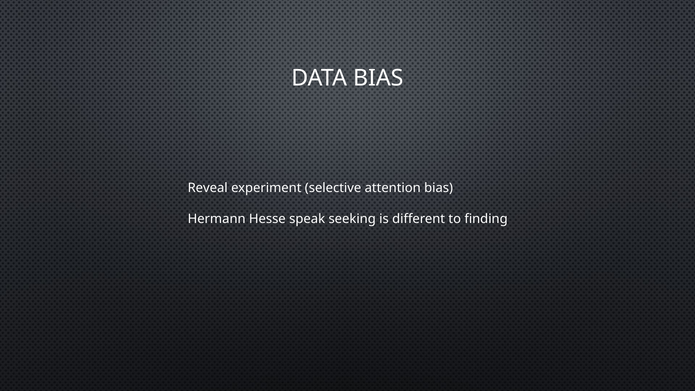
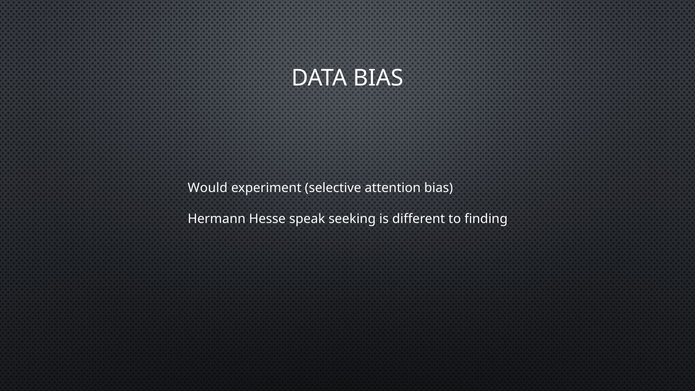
Reveal: Reveal -> Would
